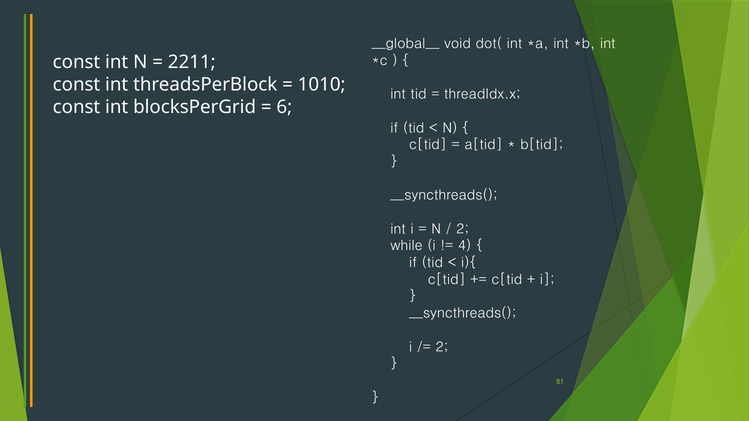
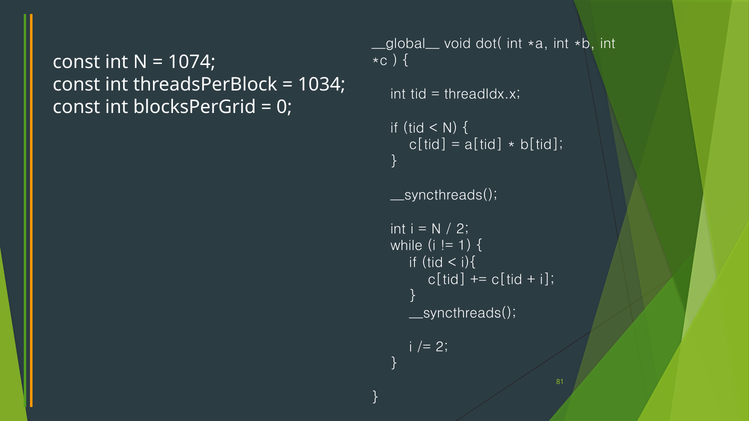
2211: 2211 -> 1074
1010: 1010 -> 1034
6: 6 -> 0
4: 4 -> 1
